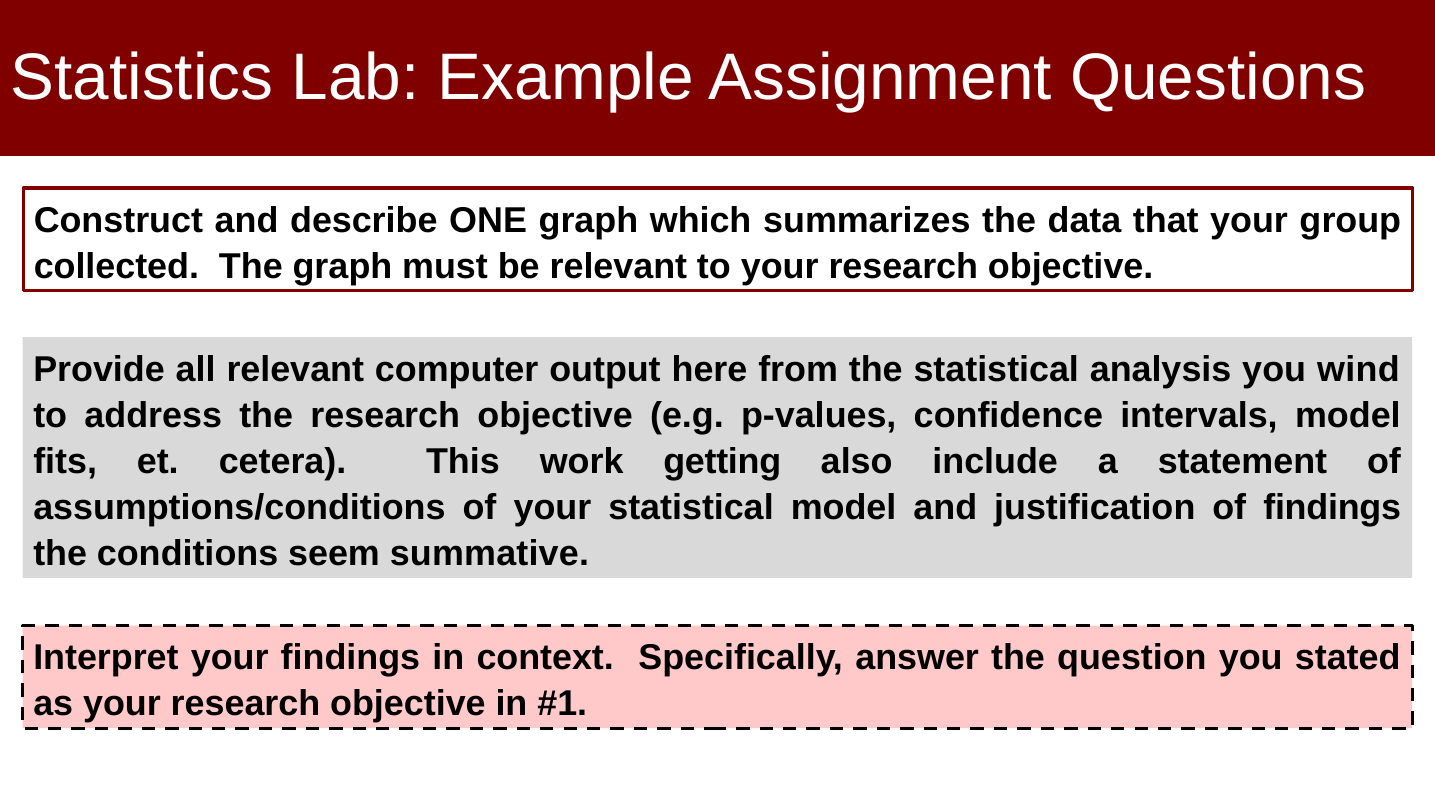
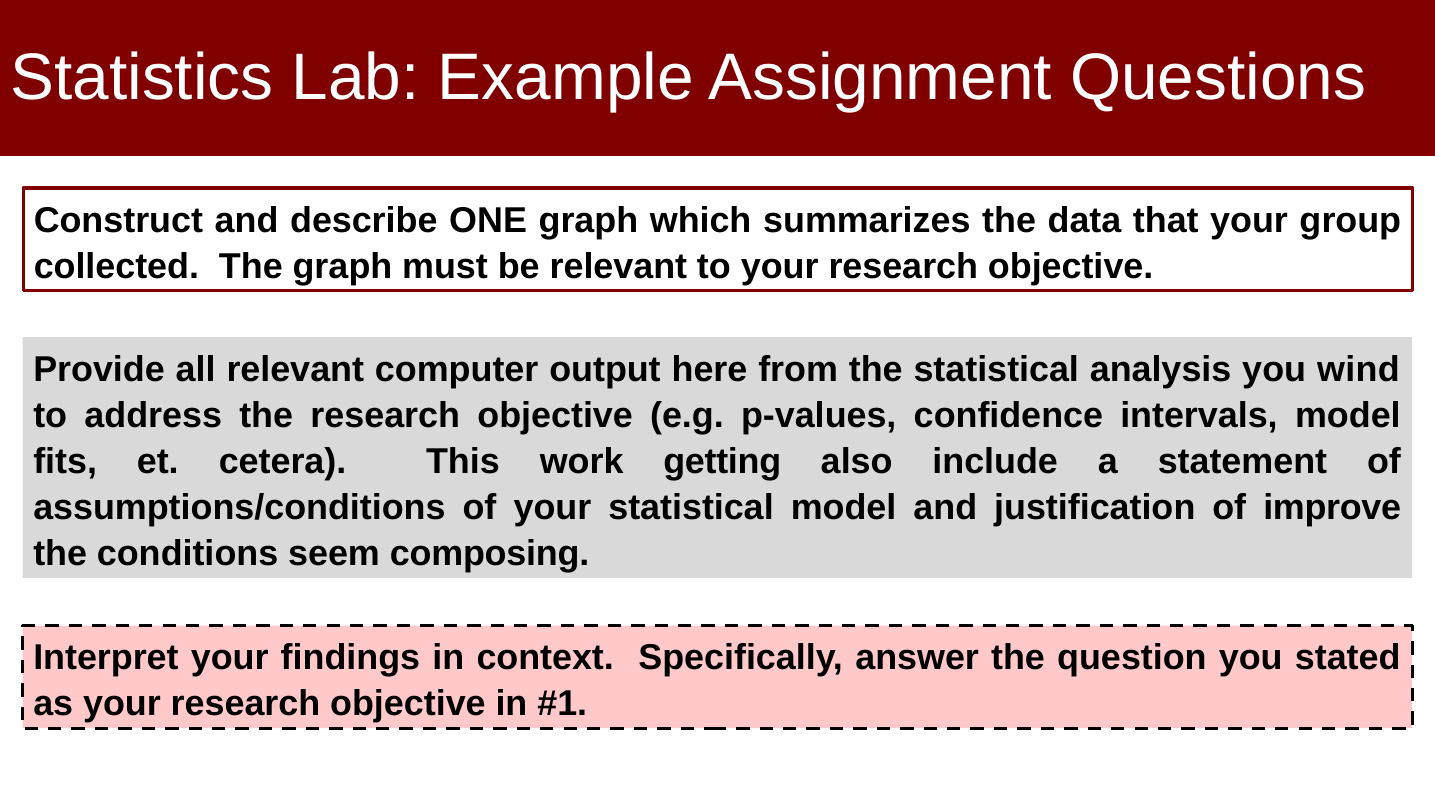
of findings: findings -> improve
summative: summative -> composing
